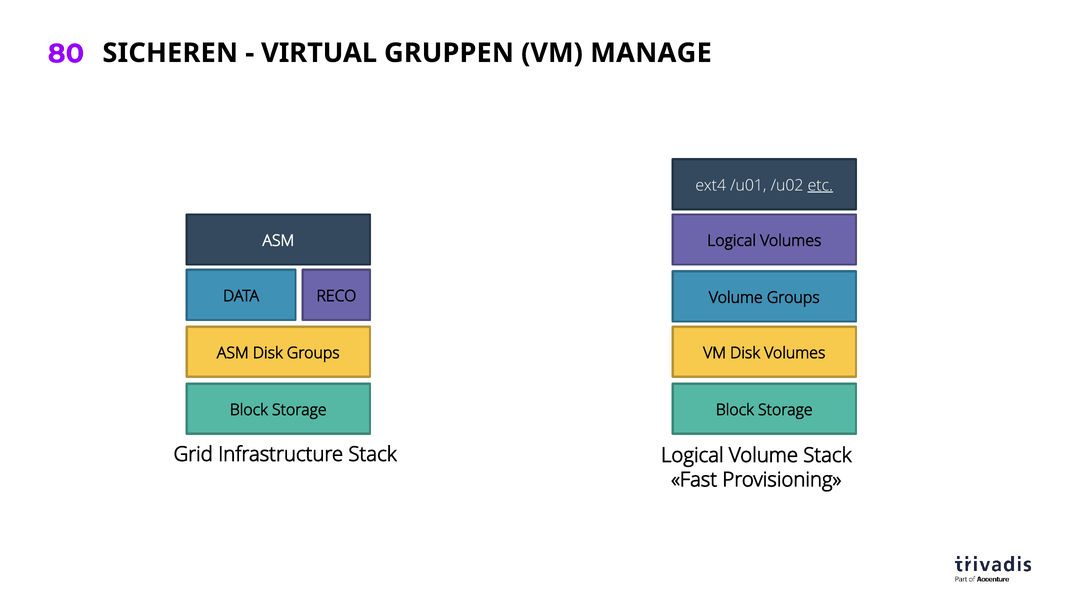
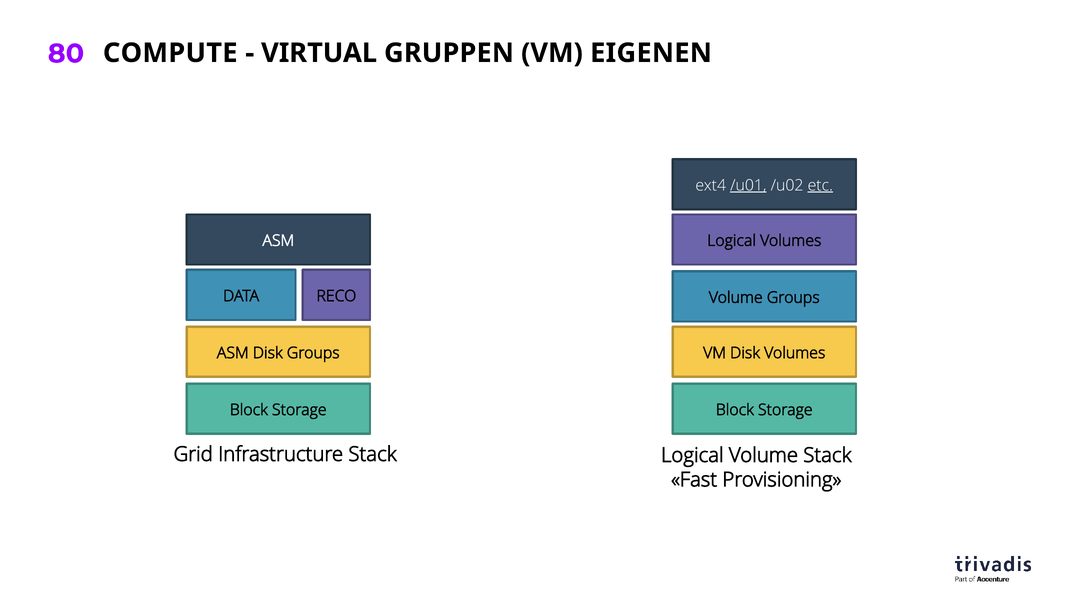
SICHEREN: SICHEREN -> COMPUTE
MANAGE: MANAGE -> EIGENEN
/u01 underline: none -> present
